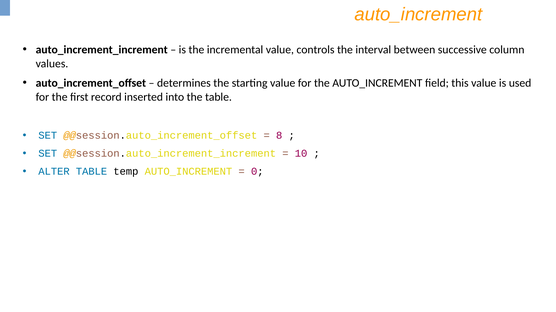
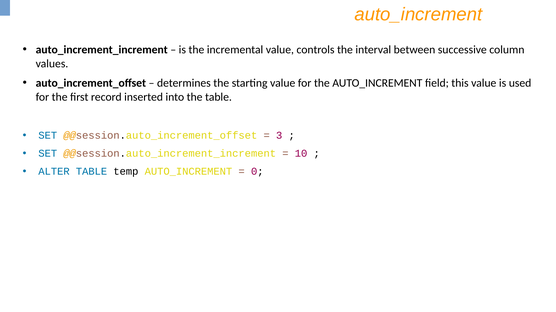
8: 8 -> 3
